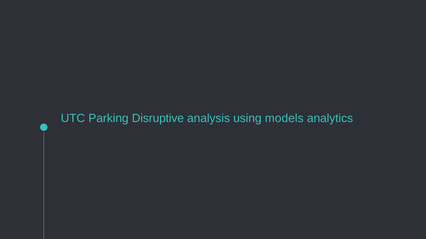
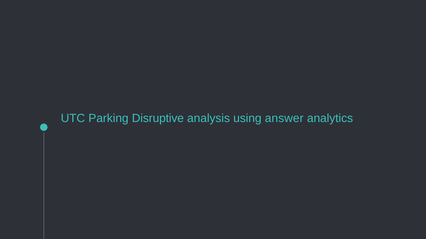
models: models -> answer
